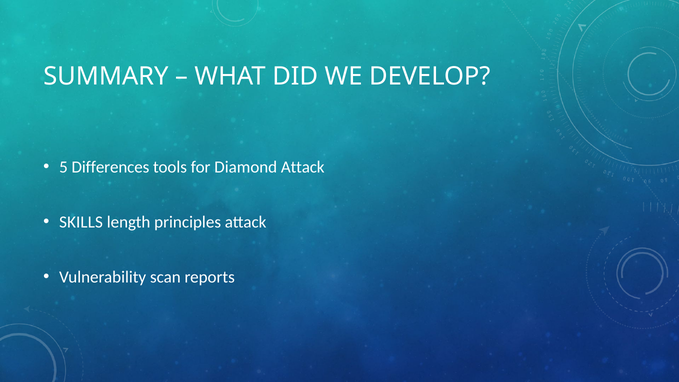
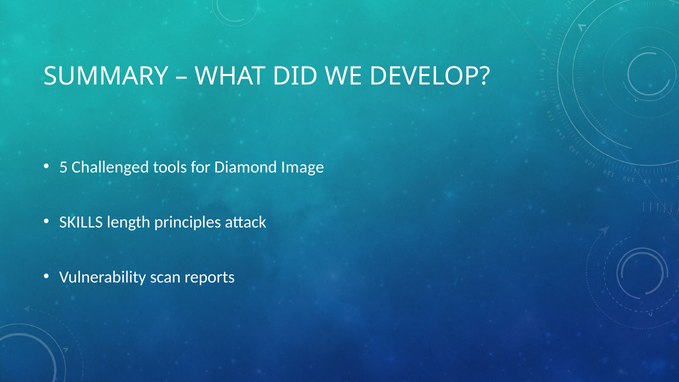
Differences: Differences -> Challenged
Diamond Attack: Attack -> Image
